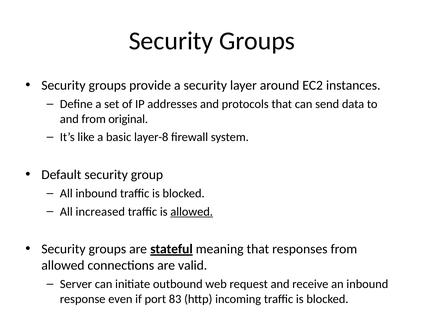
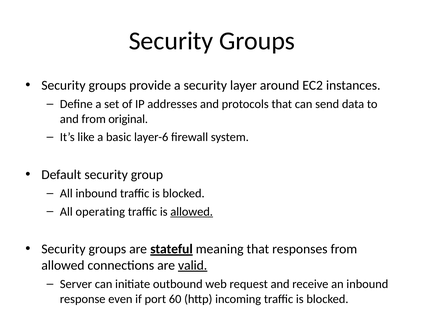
layer-8: layer-8 -> layer-6
increased: increased -> operating
valid underline: none -> present
83: 83 -> 60
